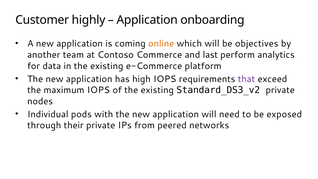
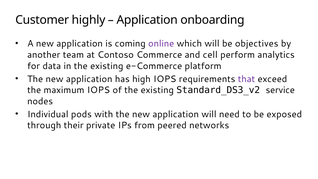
online colour: orange -> purple
last: last -> cell
Standard_DS3_v2 private: private -> service
